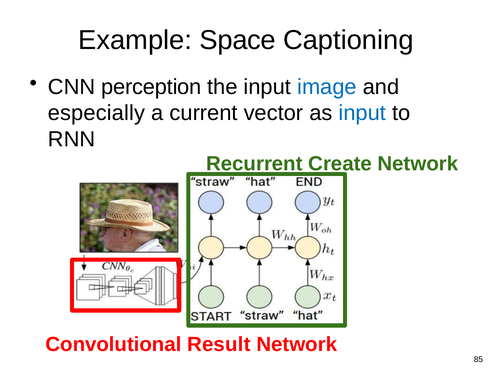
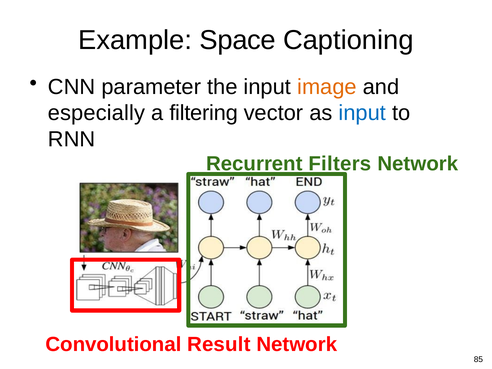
perception: perception -> parameter
image colour: blue -> orange
current: current -> filtering
Create: Create -> Filters
